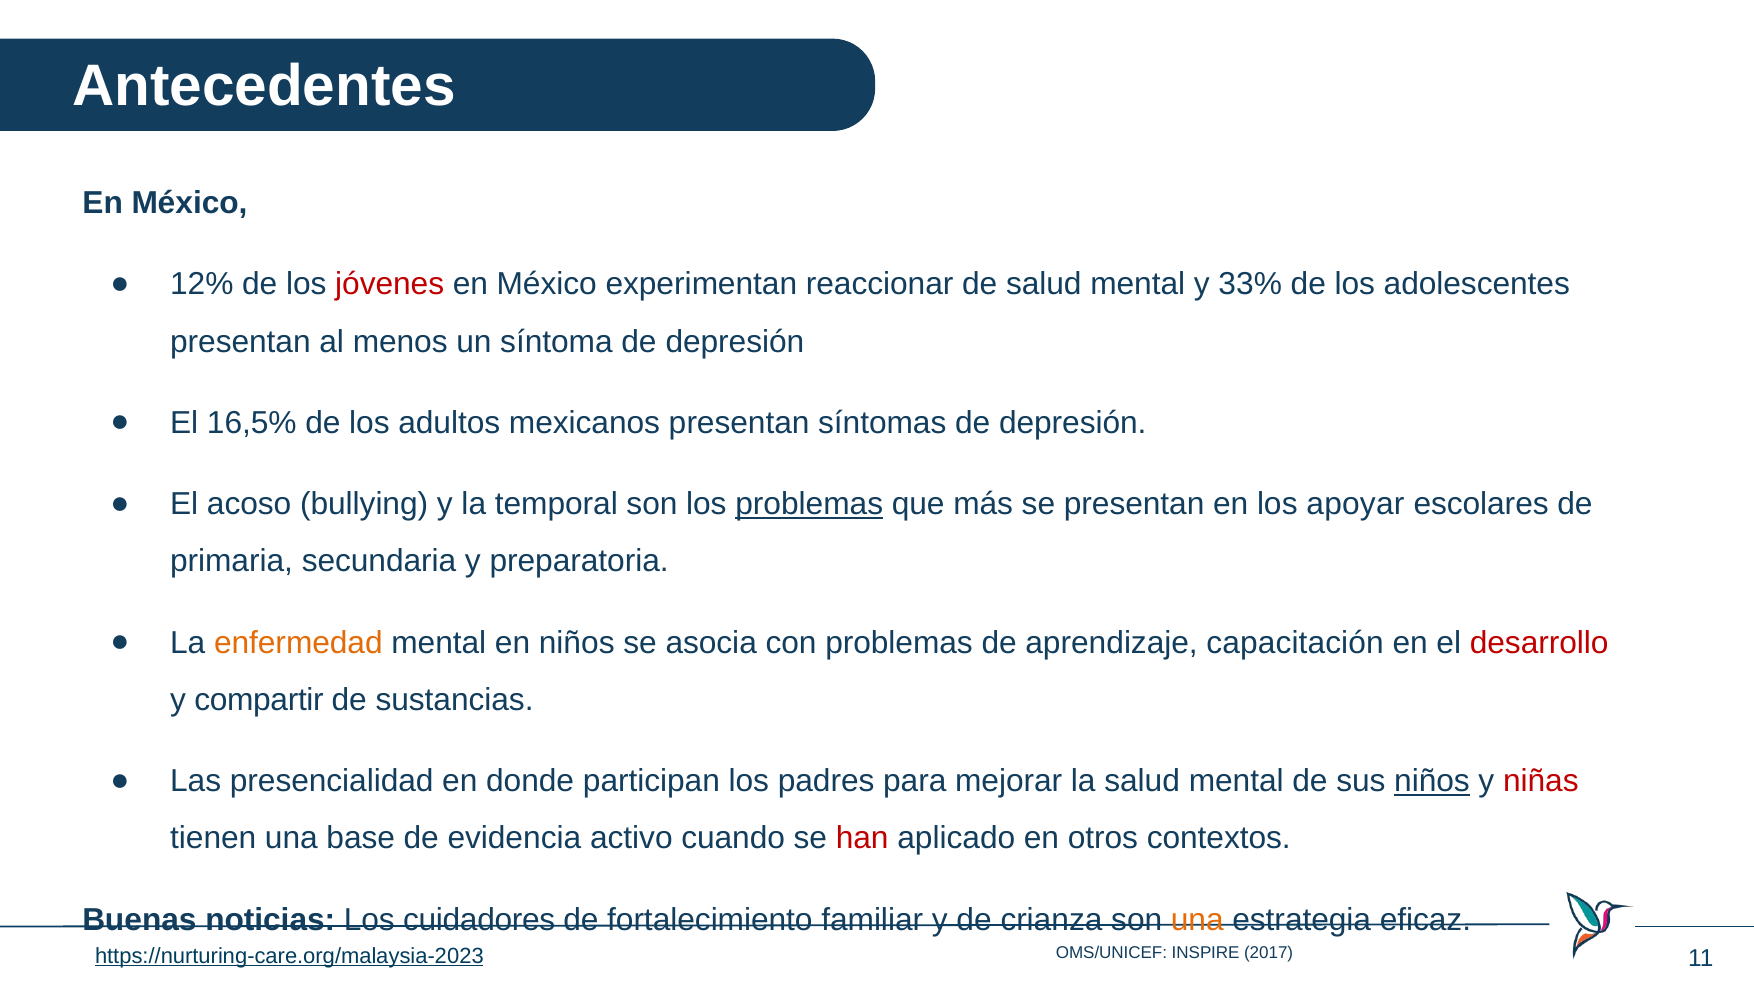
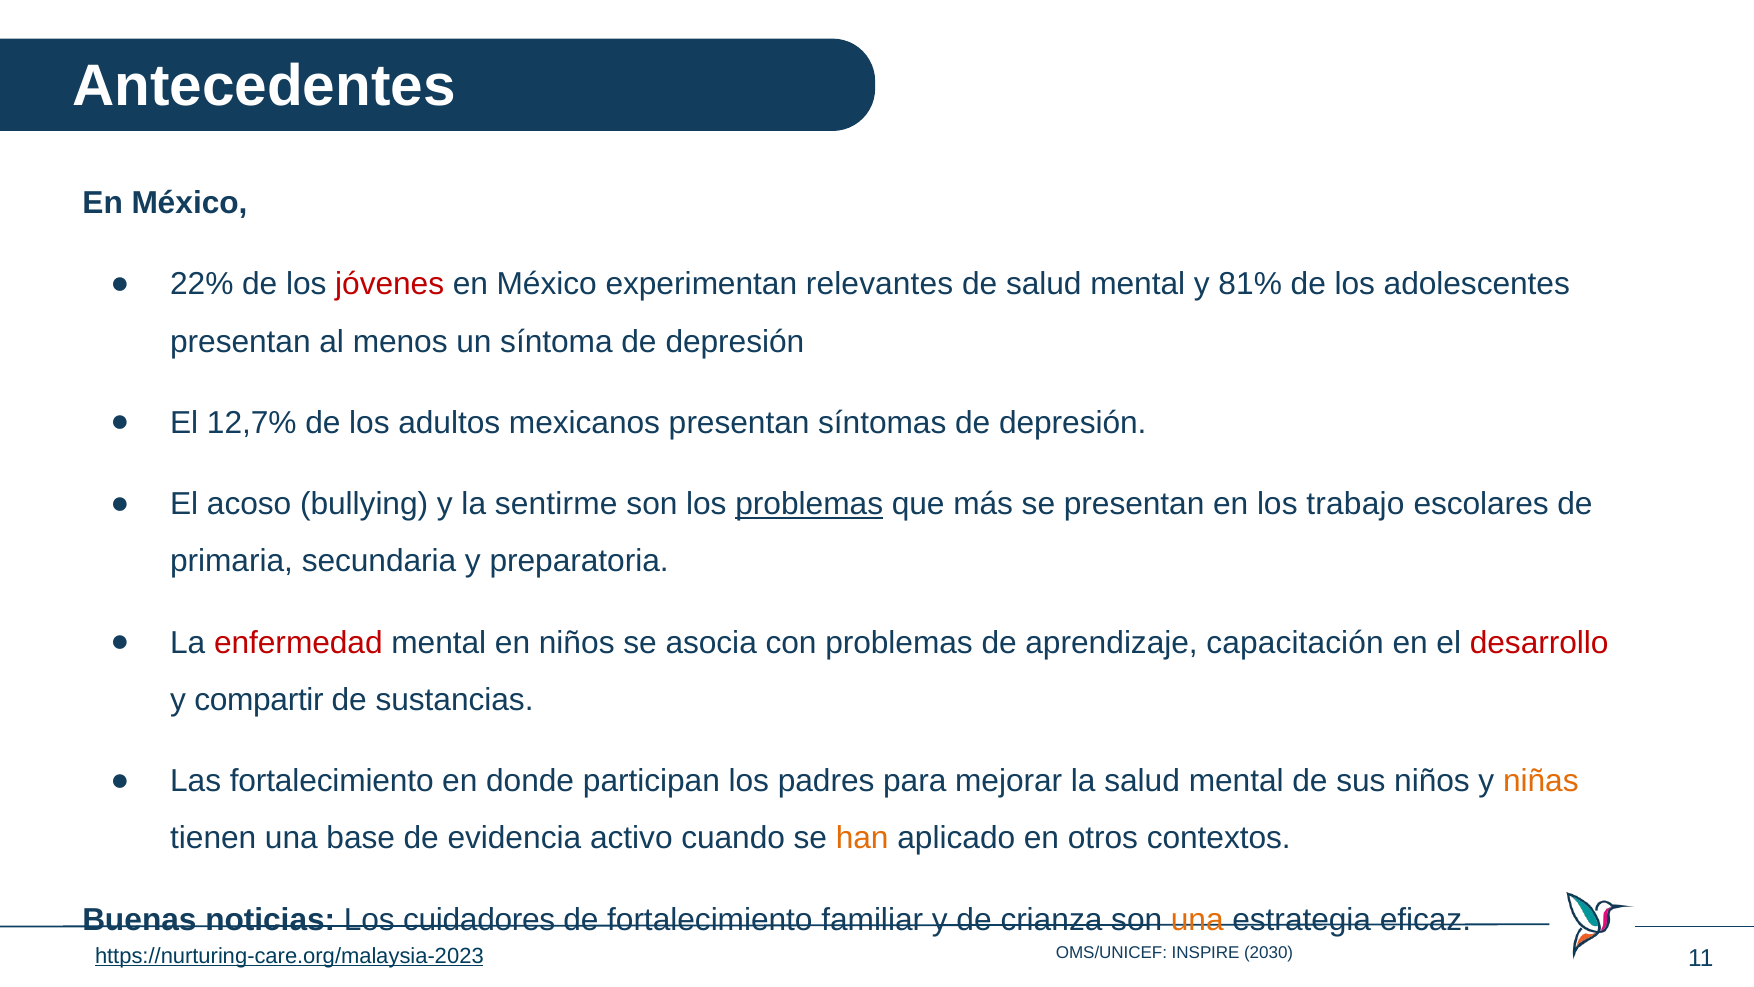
12%: 12% -> 22%
reaccionar: reaccionar -> relevantes
33%: 33% -> 81%
16,5%: 16,5% -> 12,7%
temporal: temporal -> sentirme
apoyar: apoyar -> trabajo
enfermedad colour: orange -> red
Las presencialidad: presencialidad -> fortalecimiento
niños at (1432, 781) underline: present -> none
niñas colour: red -> orange
han colour: red -> orange
2017: 2017 -> 2030
